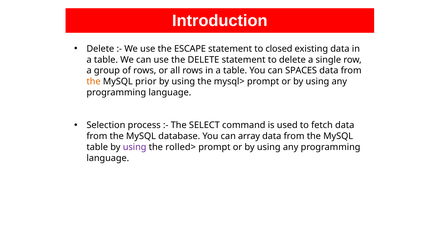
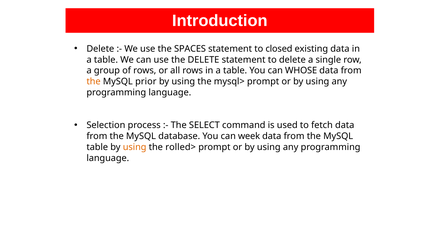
ESCAPE: ESCAPE -> SPACES
SPACES: SPACES -> WHOSE
array: array -> week
using at (135, 147) colour: purple -> orange
